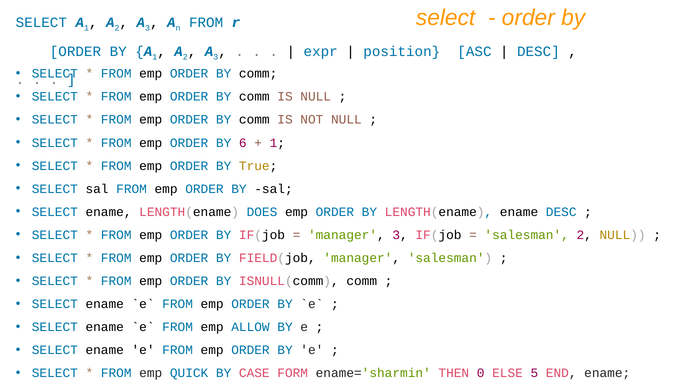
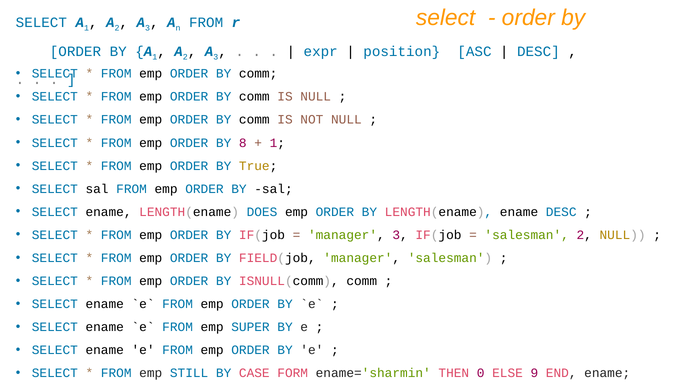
6: 6 -> 8
ALLOW: ALLOW -> SUPER
QUICK: QUICK -> STILL
5: 5 -> 9
